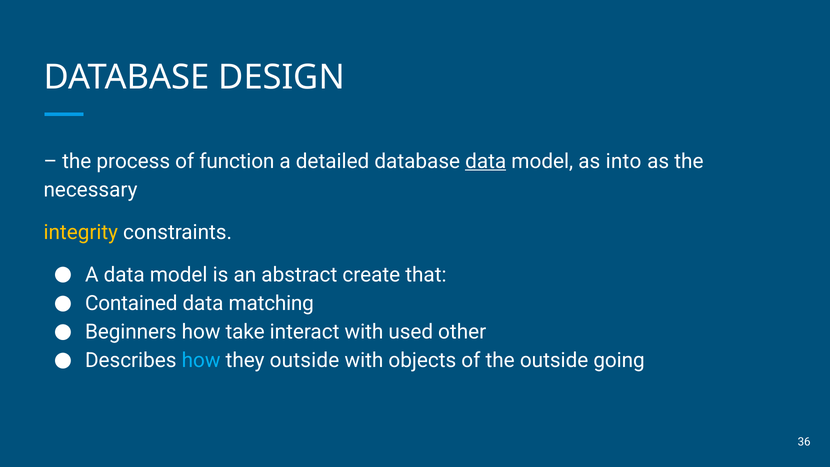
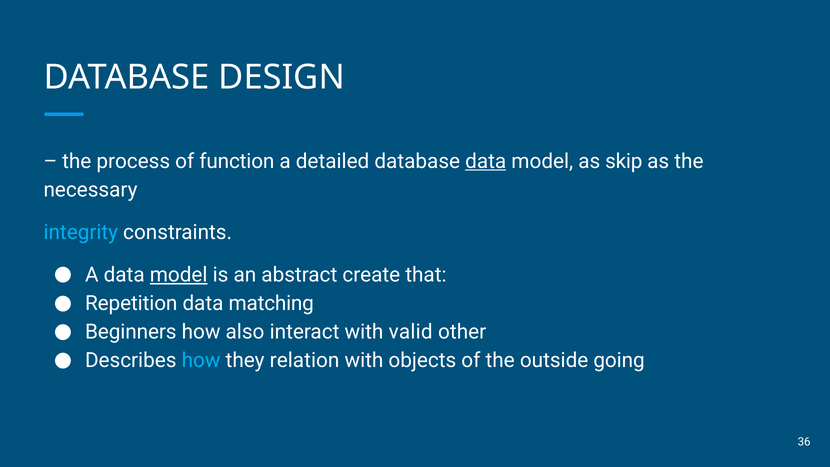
into: into -> skip
integrity colour: yellow -> light blue
model at (179, 275) underline: none -> present
Contained: Contained -> Repetition
take: take -> also
used: used -> valid
they outside: outside -> relation
